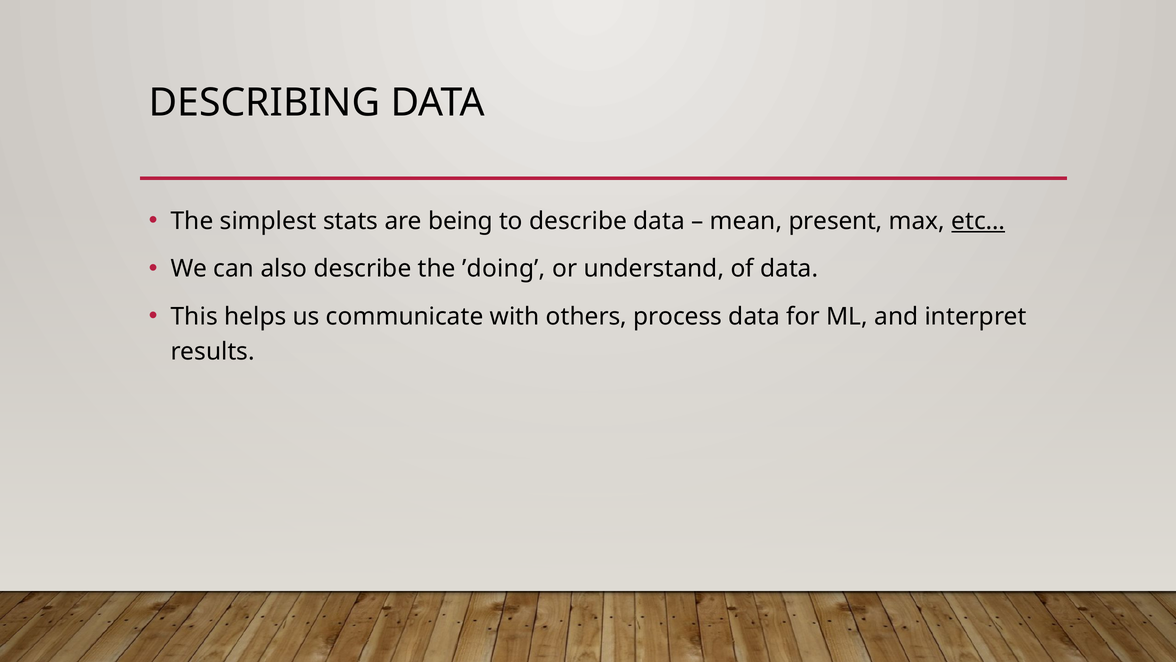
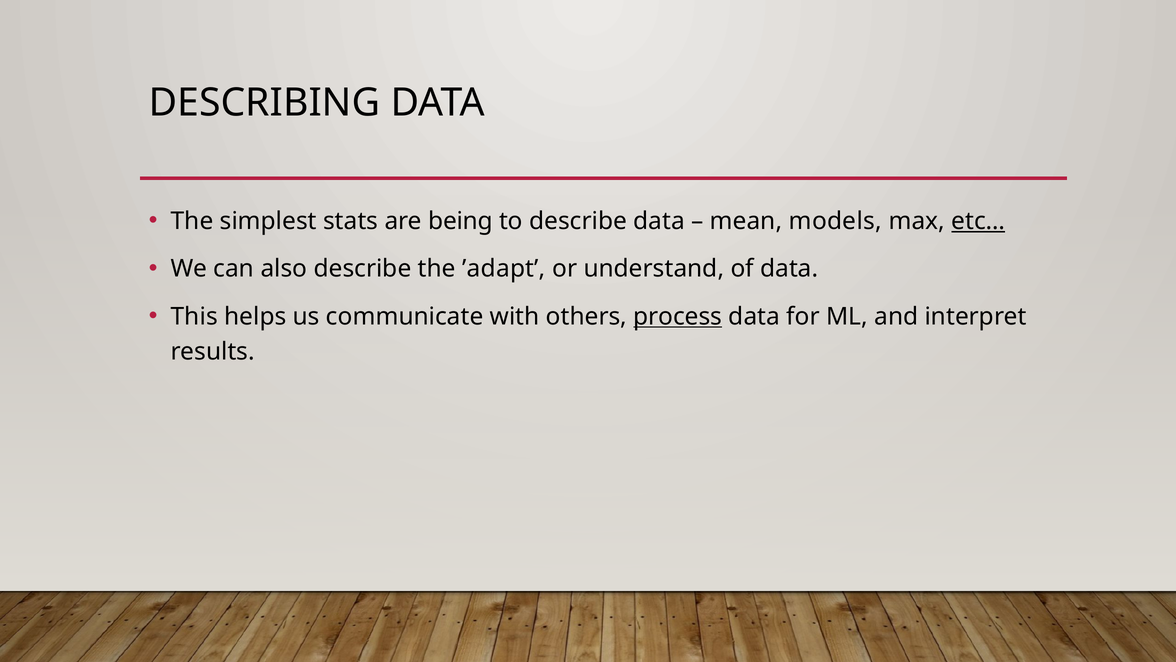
present: present -> models
’doing: ’doing -> ’adapt
process underline: none -> present
